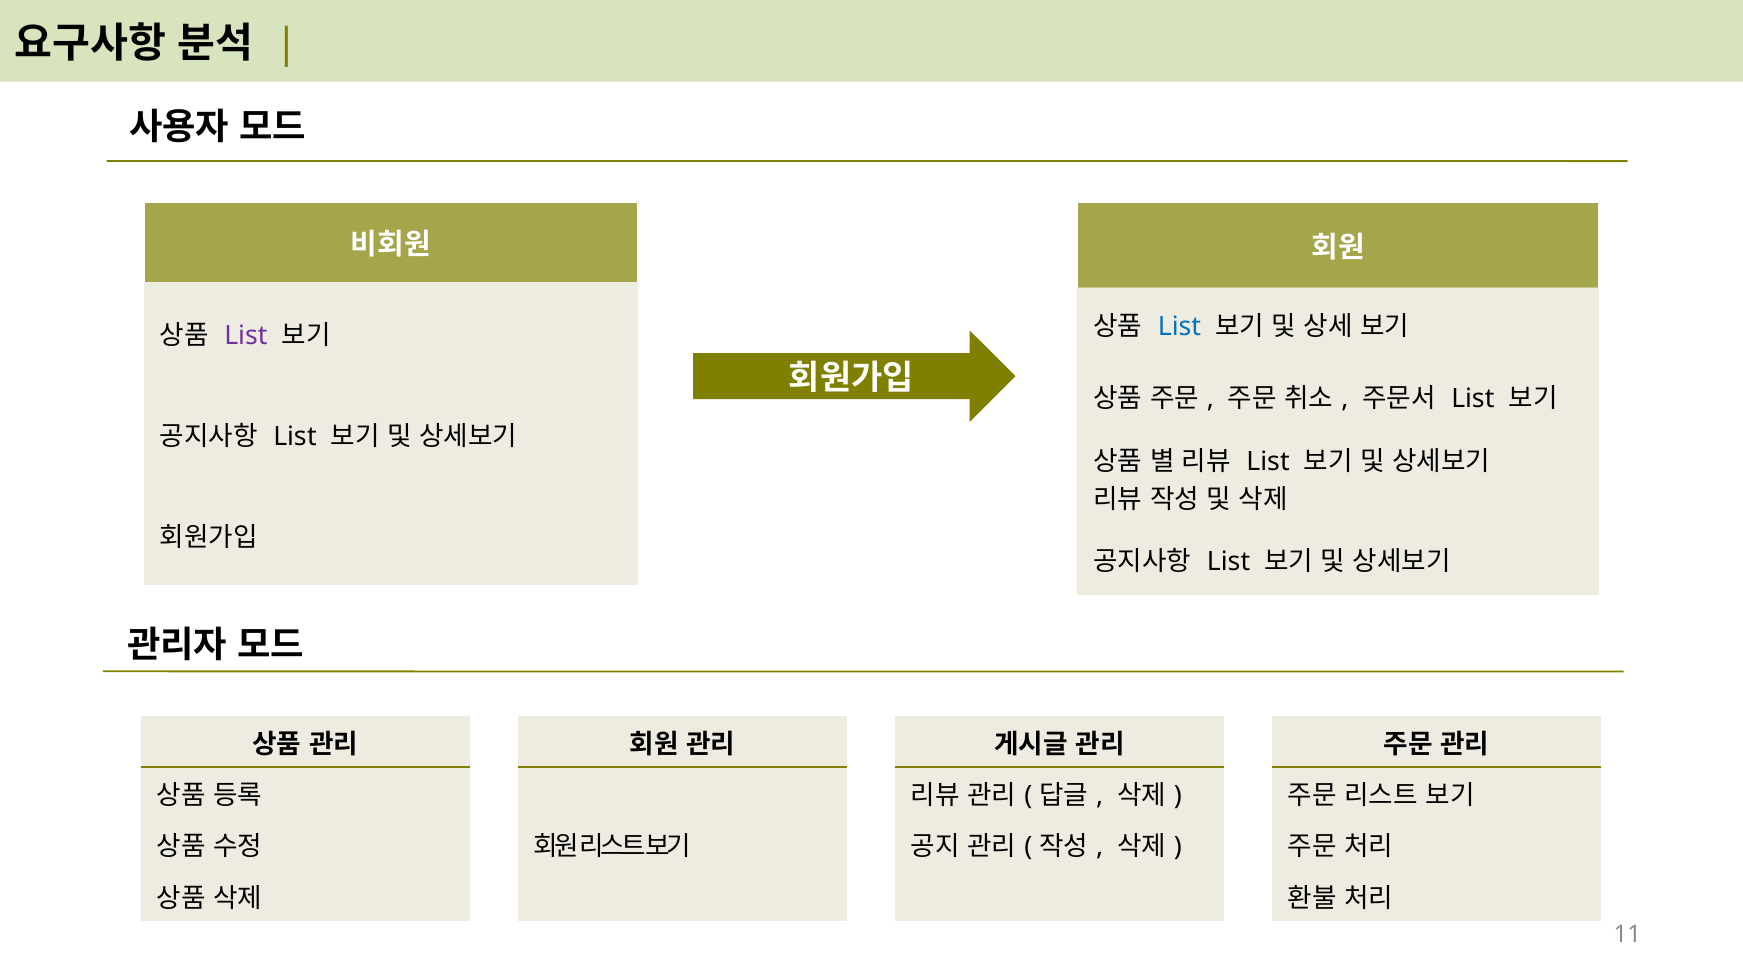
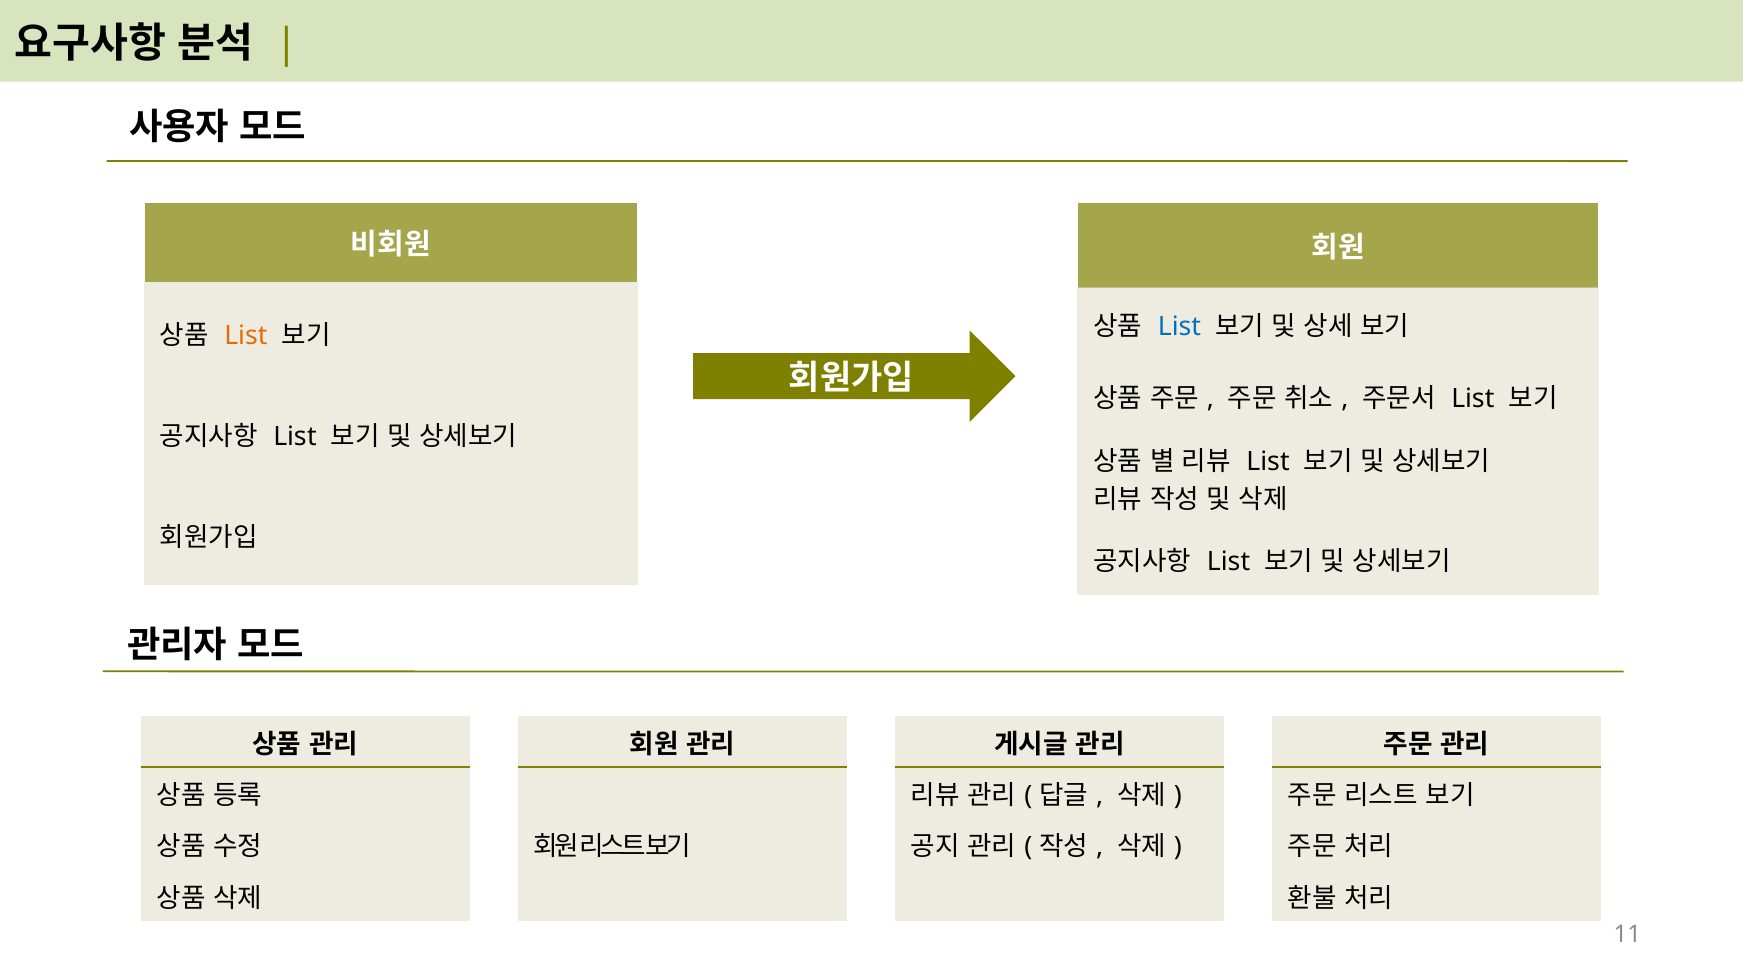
List at (246, 336) colour: purple -> orange
